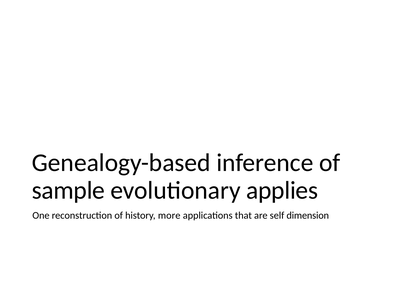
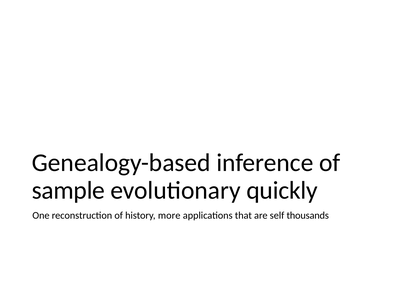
applies: applies -> quickly
dimension: dimension -> thousands
